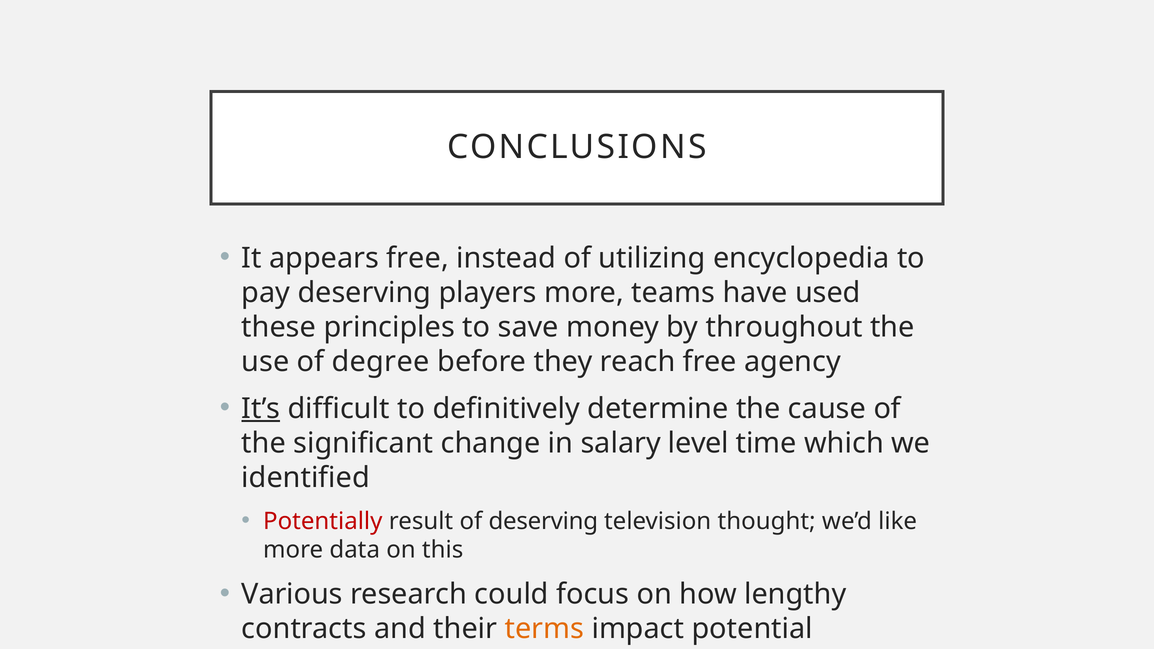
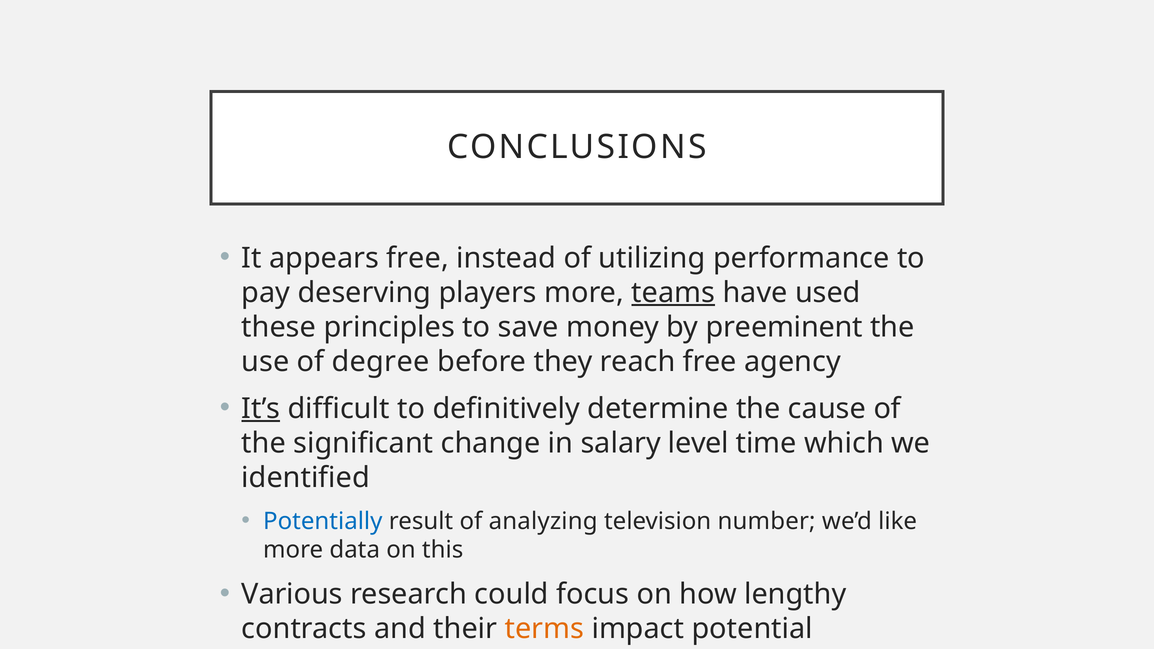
encyclopedia: encyclopedia -> performance
teams underline: none -> present
throughout: throughout -> preeminent
Potentially colour: red -> blue
of deserving: deserving -> analyzing
thought: thought -> number
